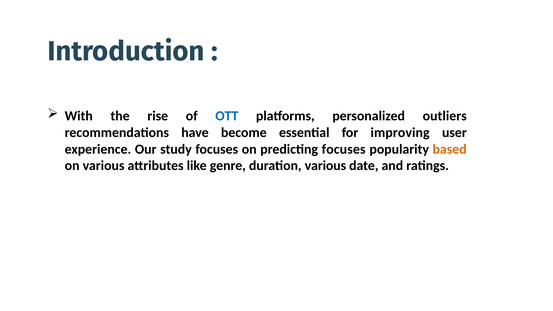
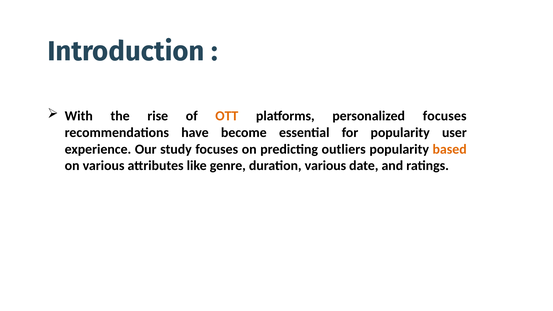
OTT colour: blue -> orange
personalized outliers: outliers -> focuses
for improving: improving -> popularity
predicting focuses: focuses -> outliers
